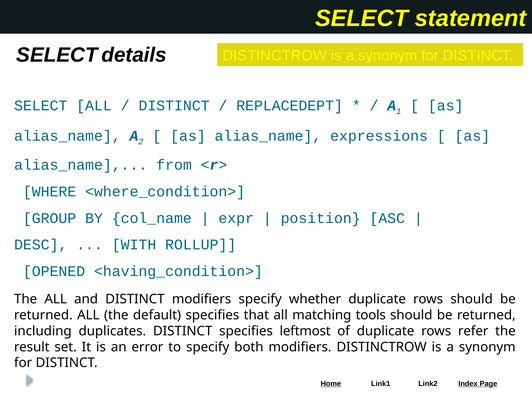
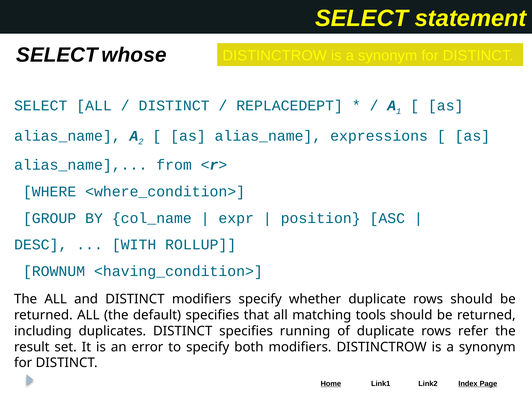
details: details -> whose
OPENED: OPENED -> ROWNUM
leftmost: leftmost -> running
